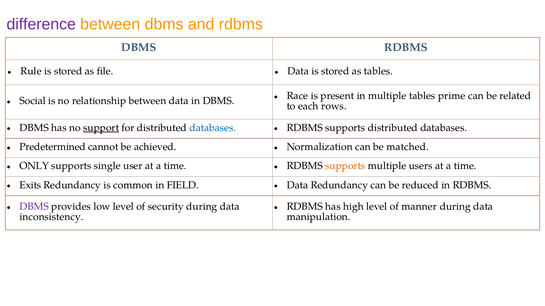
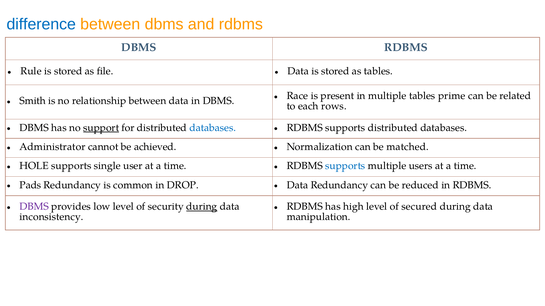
difference colour: purple -> blue
Social: Social -> Smith
Predetermined: Predetermined -> Administrator
ONLY: ONLY -> HOLE
supports at (345, 166) colour: orange -> blue
Exits: Exits -> Pads
FIELD: FIELD -> DROP
during at (202, 207) underline: none -> present
manner: manner -> secured
